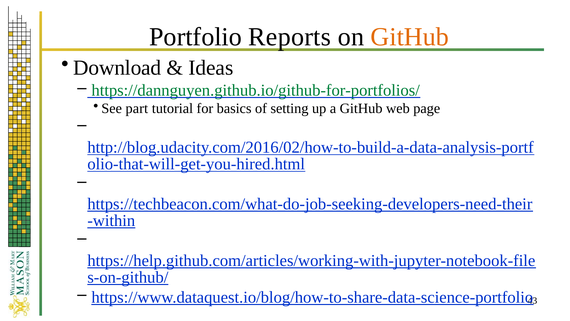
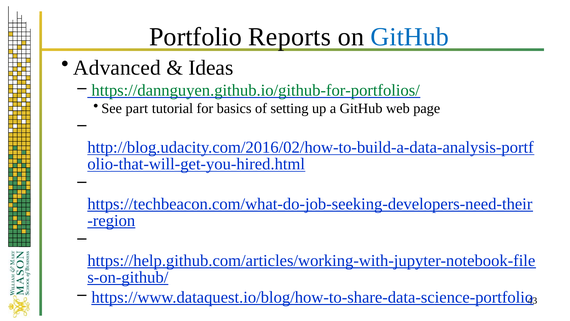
GitHub at (410, 37) colour: orange -> blue
Download: Download -> Advanced
within: within -> region
